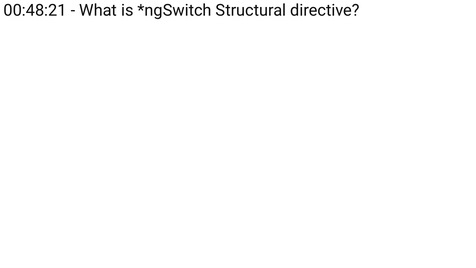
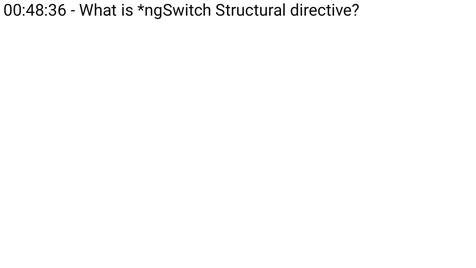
00:48:21: 00:48:21 -> 00:48:36
